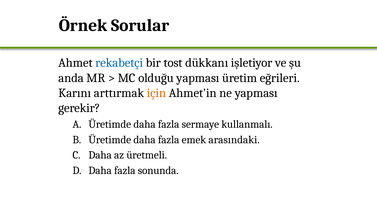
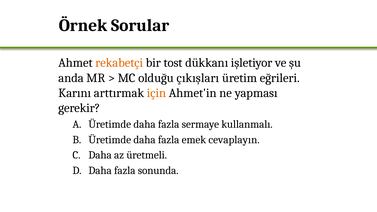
rekabetçi colour: blue -> orange
olduğu yapması: yapması -> çıkışları
arasındaki: arasındaki -> cevaplayın
